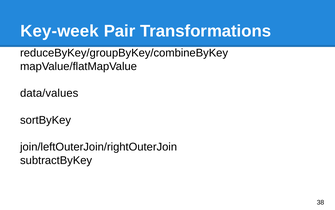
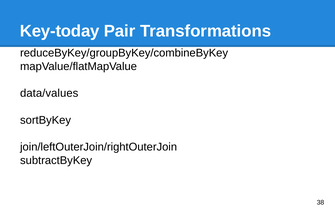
Key-week: Key-week -> Key-today
